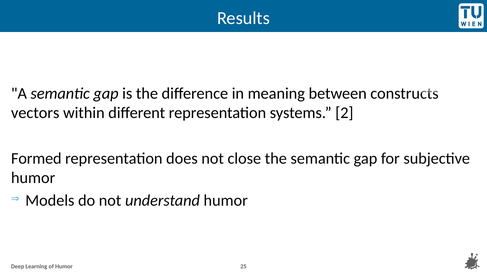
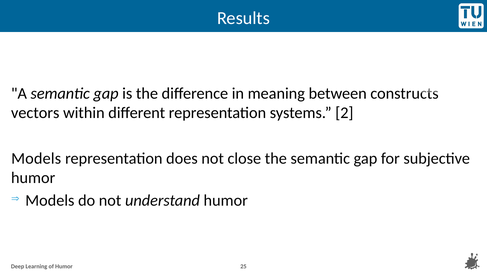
Formed at (36, 158): Formed -> Models
